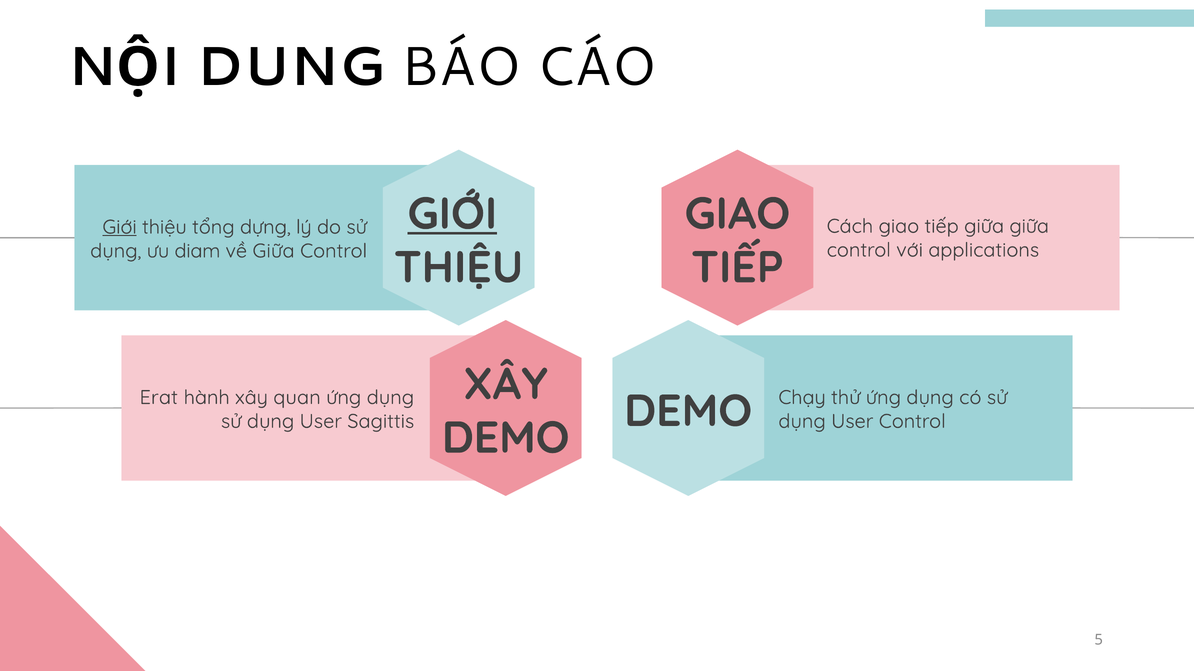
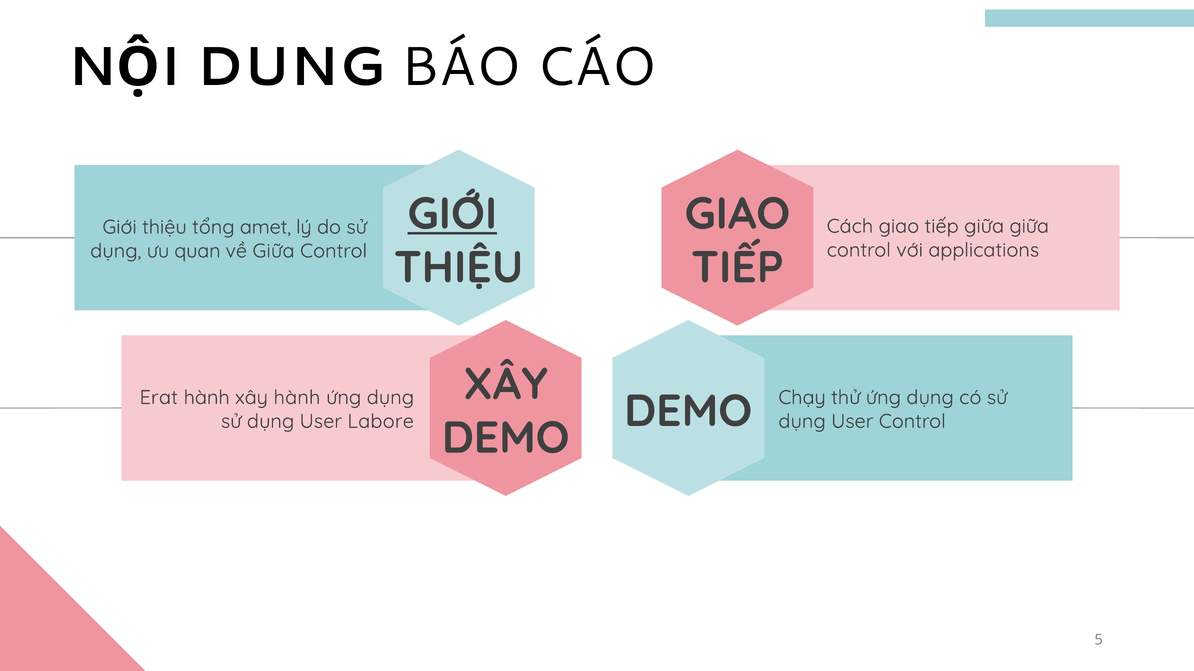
Giới at (120, 227) underline: present -> none
dựng: dựng -> amet
diam: diam -> quan
xây quan: quan -> hành
Sagittis: Sagittis -> Labore
